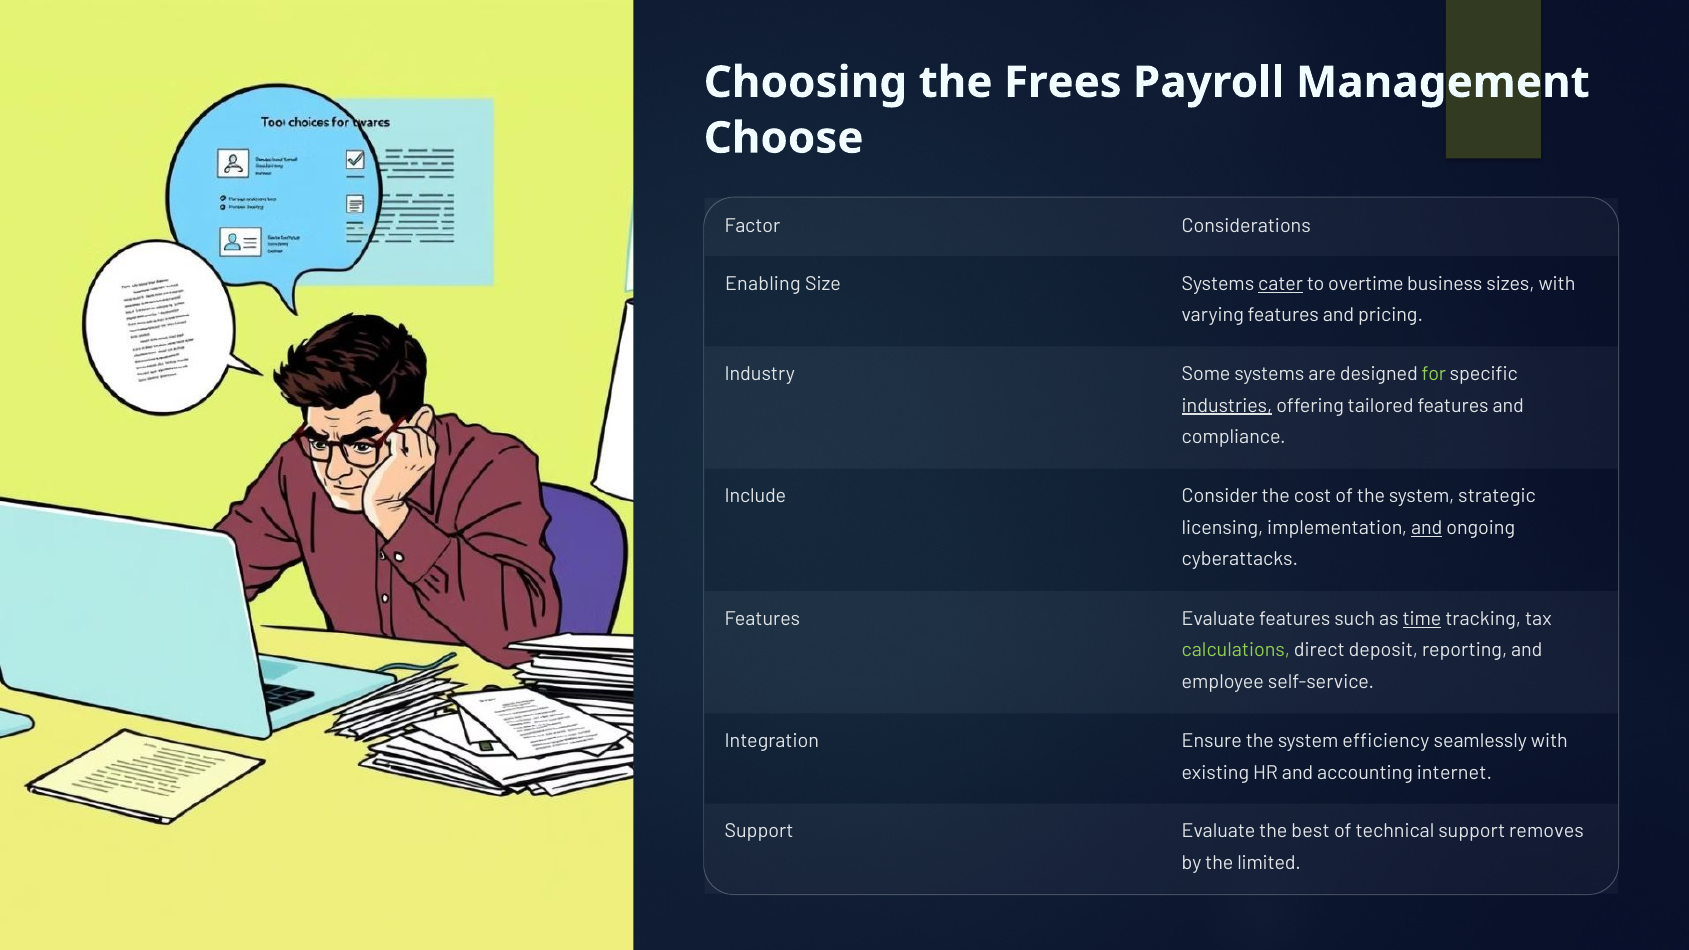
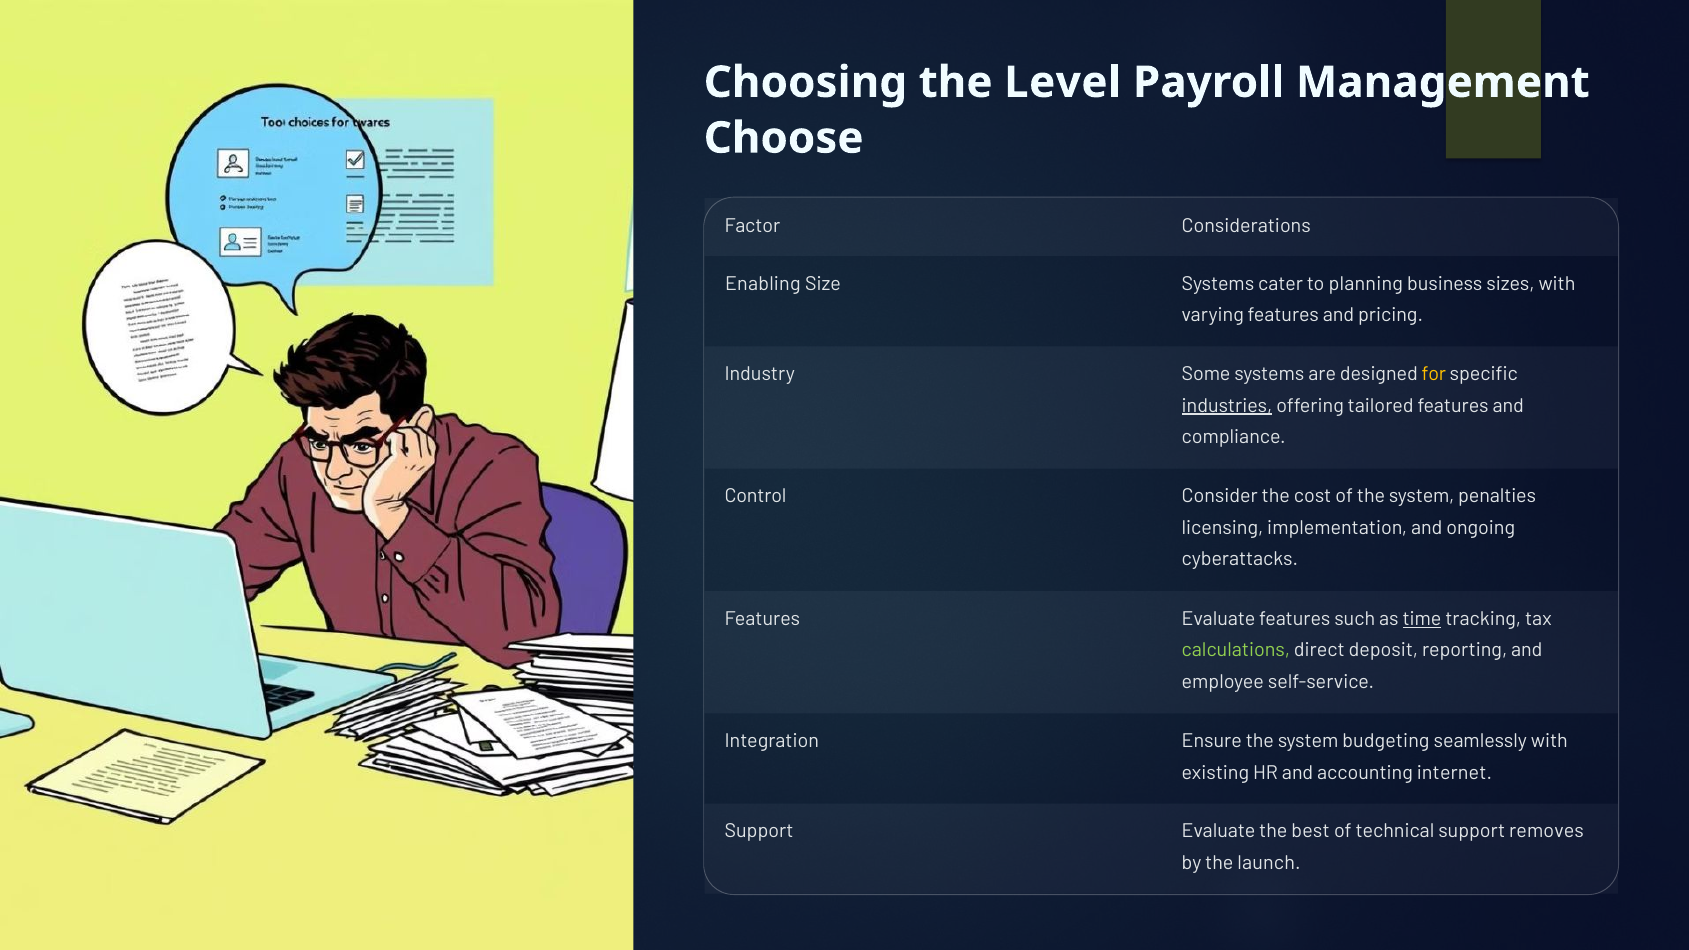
Frees: Frees -> Level
cater underline: present -> none
overtime: overtime -> planning
for colour: light green -> yellow
Include: Include -> Control
strategic: strategic -> penalties
and at (1427, 528) underline: present -> none
efficiency: efficiency -> budgeting
limited: limited -> launch
